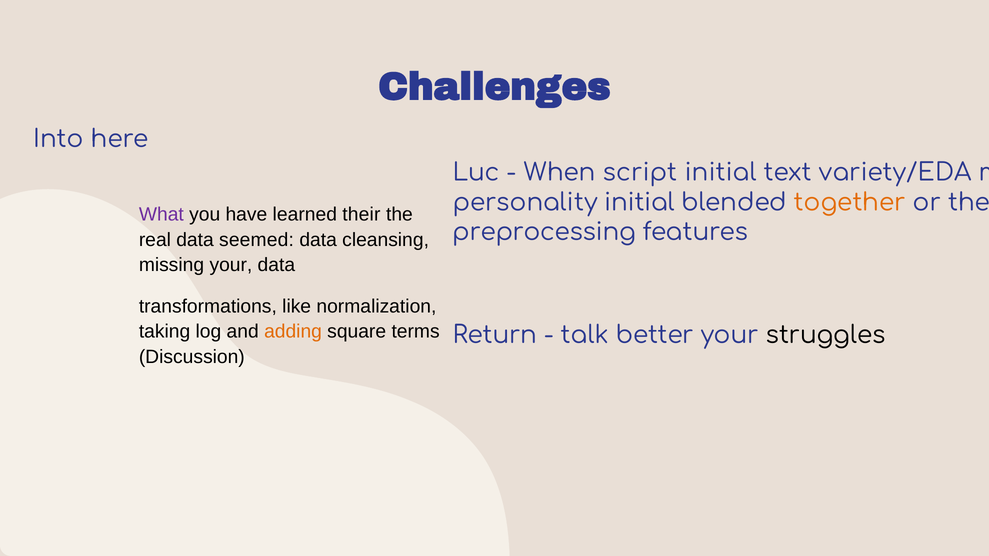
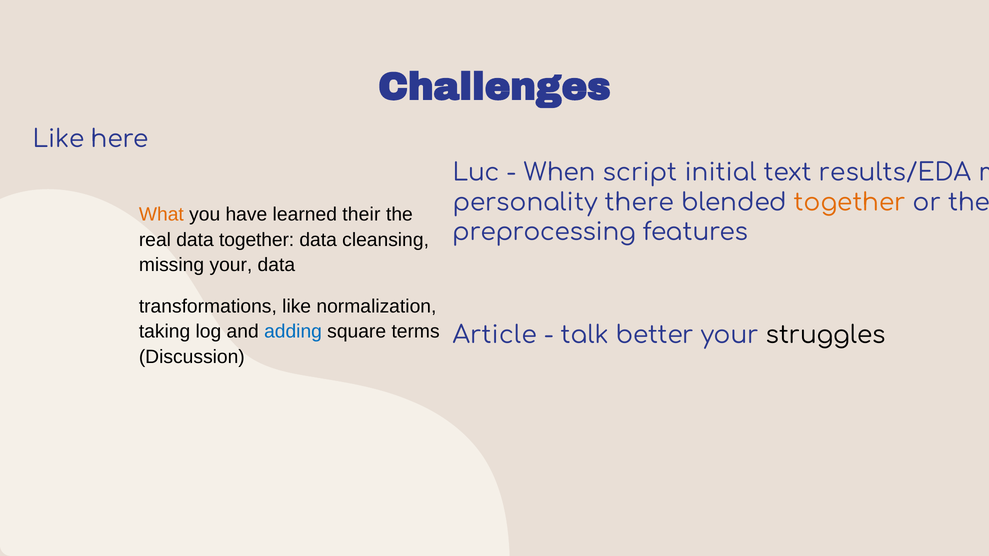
Into at (58, 139): Into -> Like
variety/EDA: variety/EDA -> results/EDA
personality initial: initial -> there
What colour: purple -> orange
data seemed: seemed -> together
adding colour: orange -> blue
Return: Return -> Article
